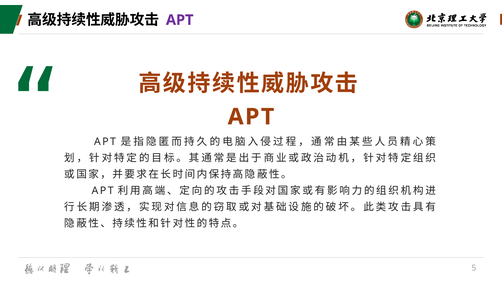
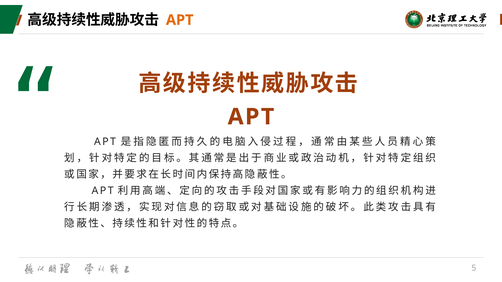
APT at (180, 20) colour: purple -> orange
